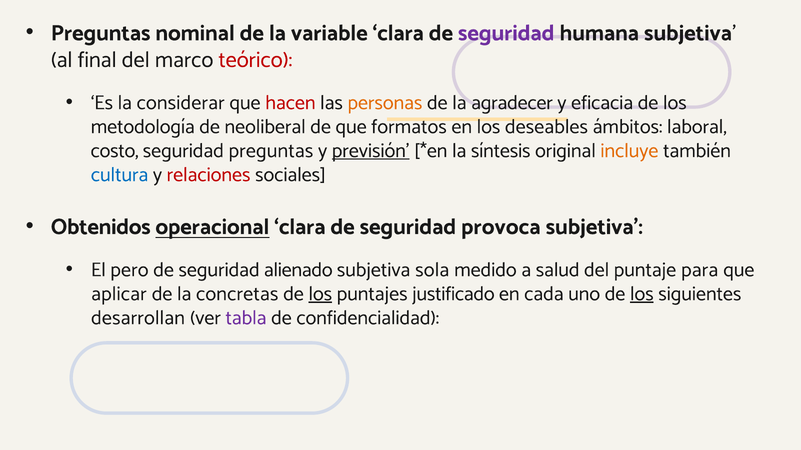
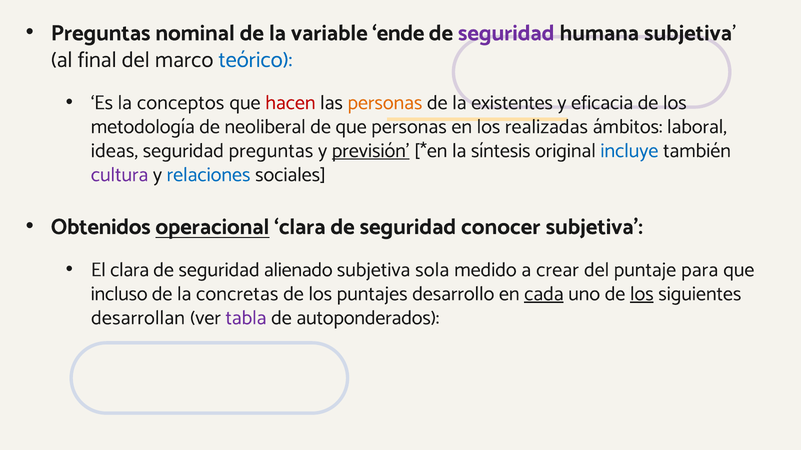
variable clara: clara -> ende
teórico colour: red -> blue
considerar: considerar -> conceptos
agradecer: agradecer -> existentes
que formatos: formatos -> personas
deseables: deseables -> realizadas
costo: costo -> ideas
incluye colour: orange -> blue
cultura colour: blue -> purple
relaciones colour: red -> blue
provoca: provoca -> conocer
El pero: pero -> clara
salud: salud -> crear
aplicar: aplicar -> incluso
los at (320, 294) underline: present -> none
justificado: justificado -> desarrollo
cada underline: none -> present
confidencialidad: confidencialidad -> autoponderados
